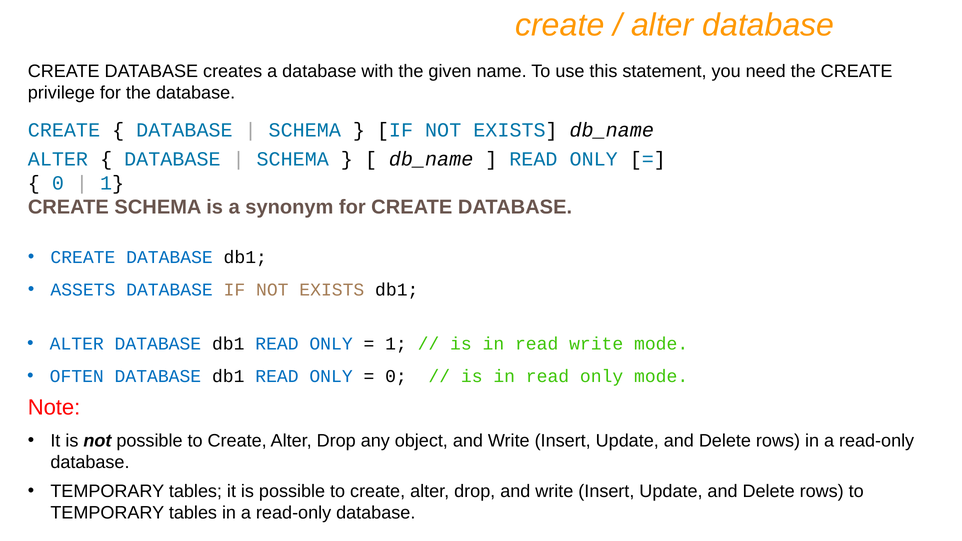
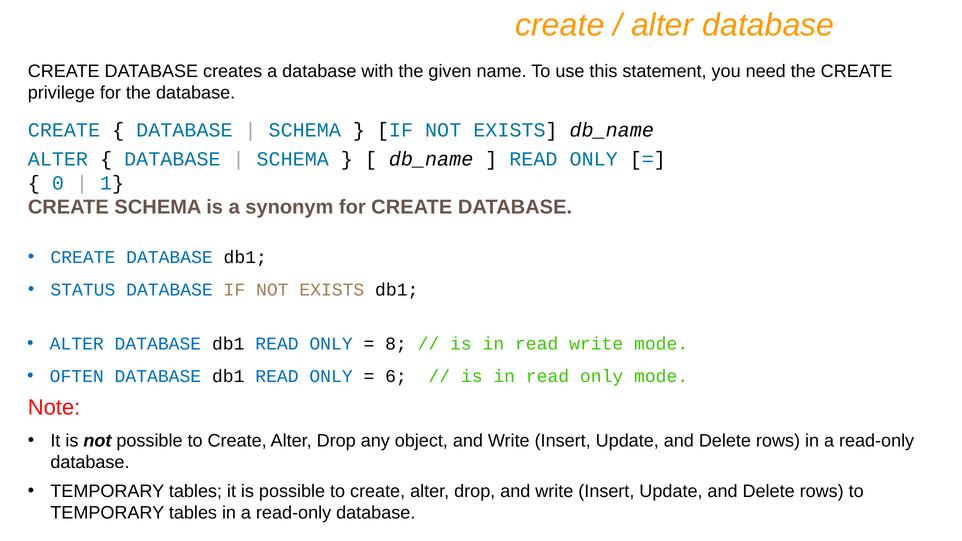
ASSETS: ASSETS -> STATUS
1 at (396, 344): 1 -> 8
0 at (396, 376): 0 -> 6
